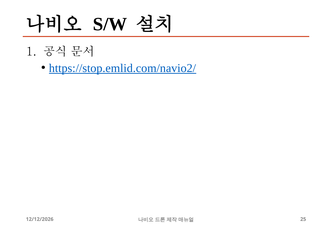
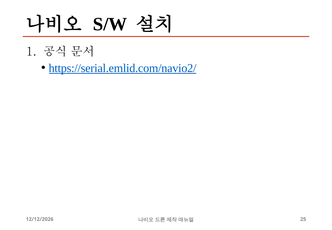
https://stop.emlid.com/navio2/: https://stop.emlid.com/navio2/ -> https://serial.emlid.com/navio2/
